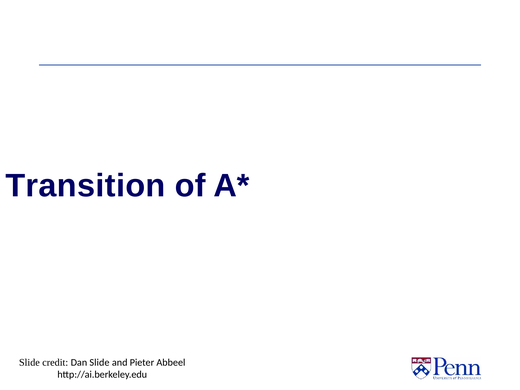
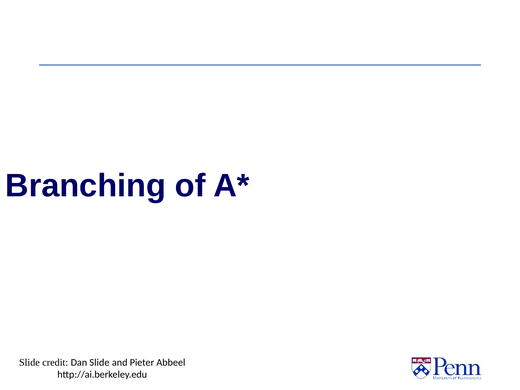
Transition: Transition -> Branching
